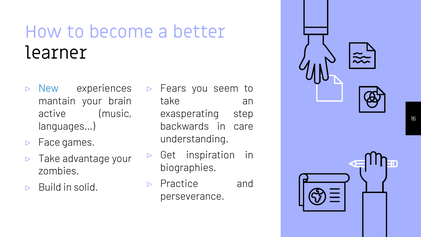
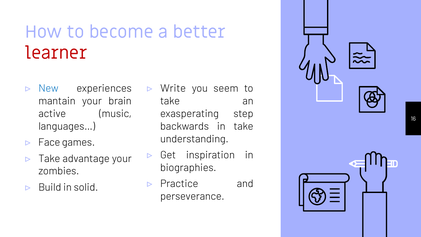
learner colour: black -> red
Fears: Fears -> Write
in care: care -> take
